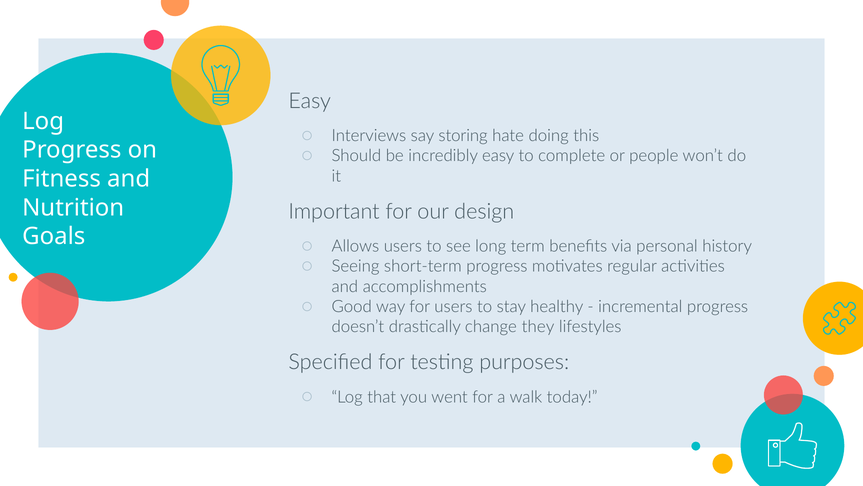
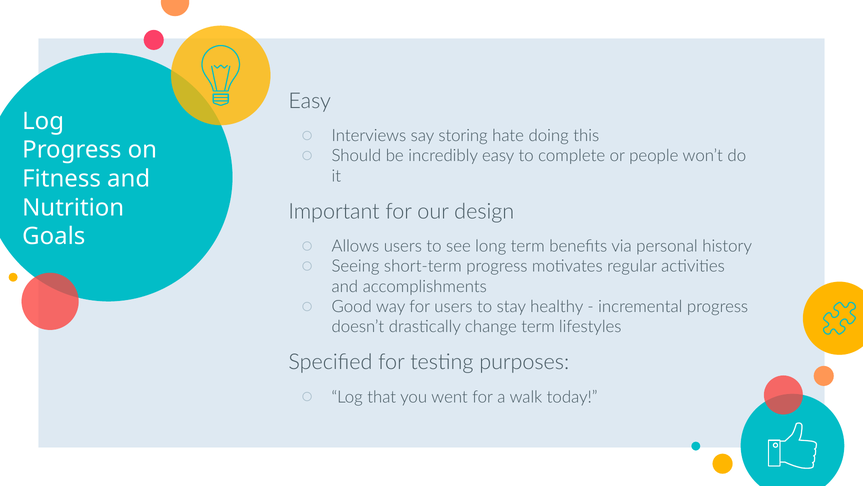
change they: they -> term
